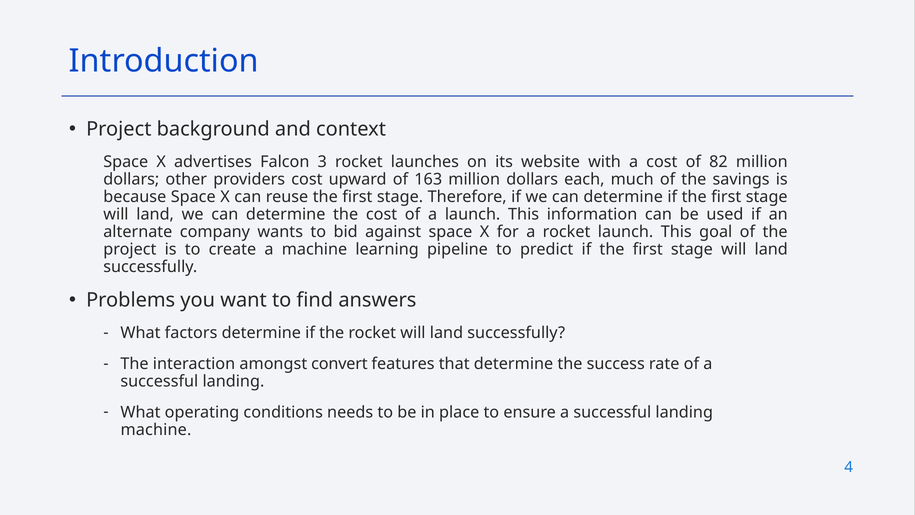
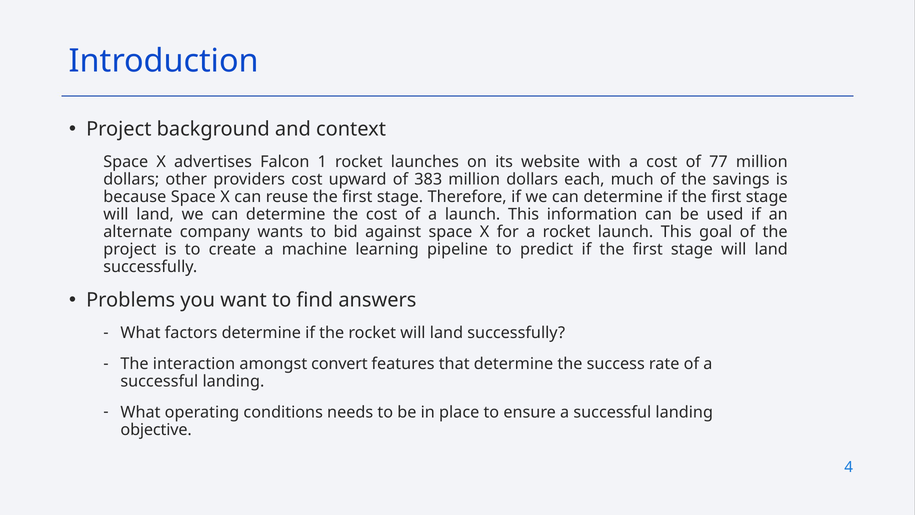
3: 3 -> 1
82: 82 -> 77
163: 163 -> 383
machine at (156, 429): machine -> objective
